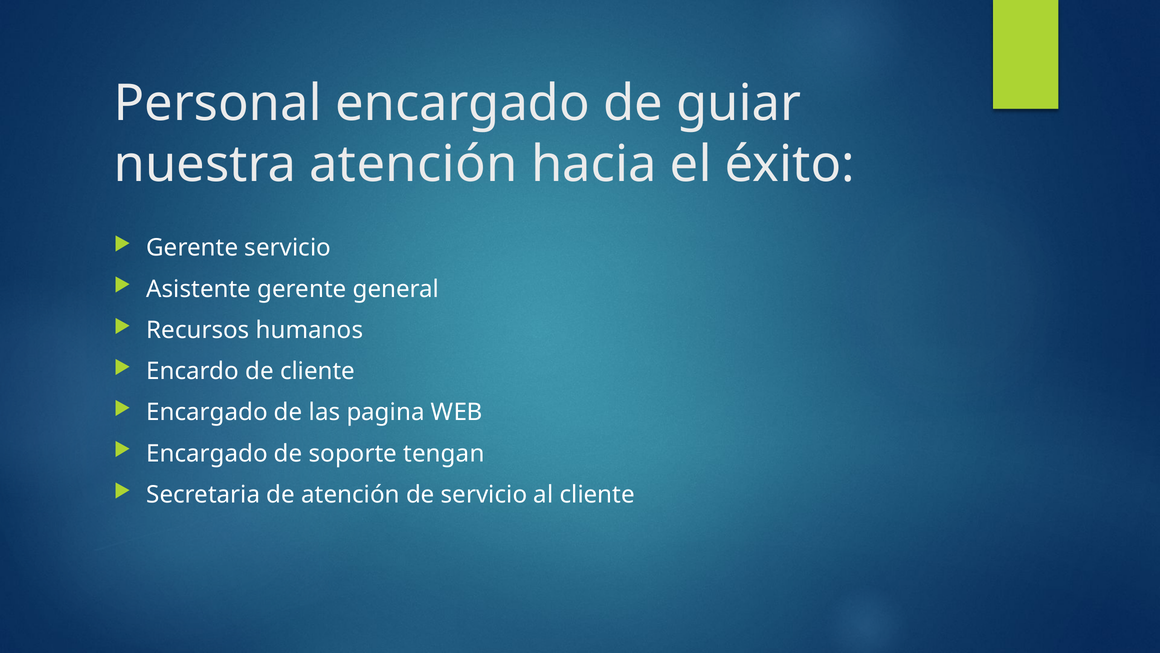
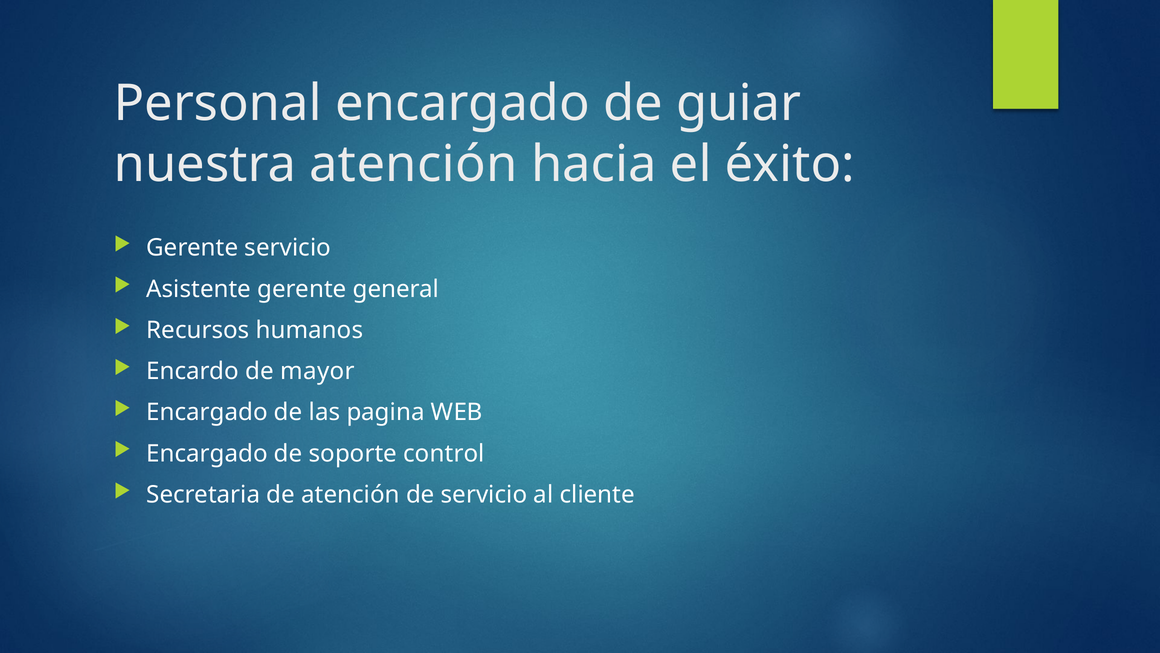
de cliente: cliente -> mayor
tengan: tengan -> control
